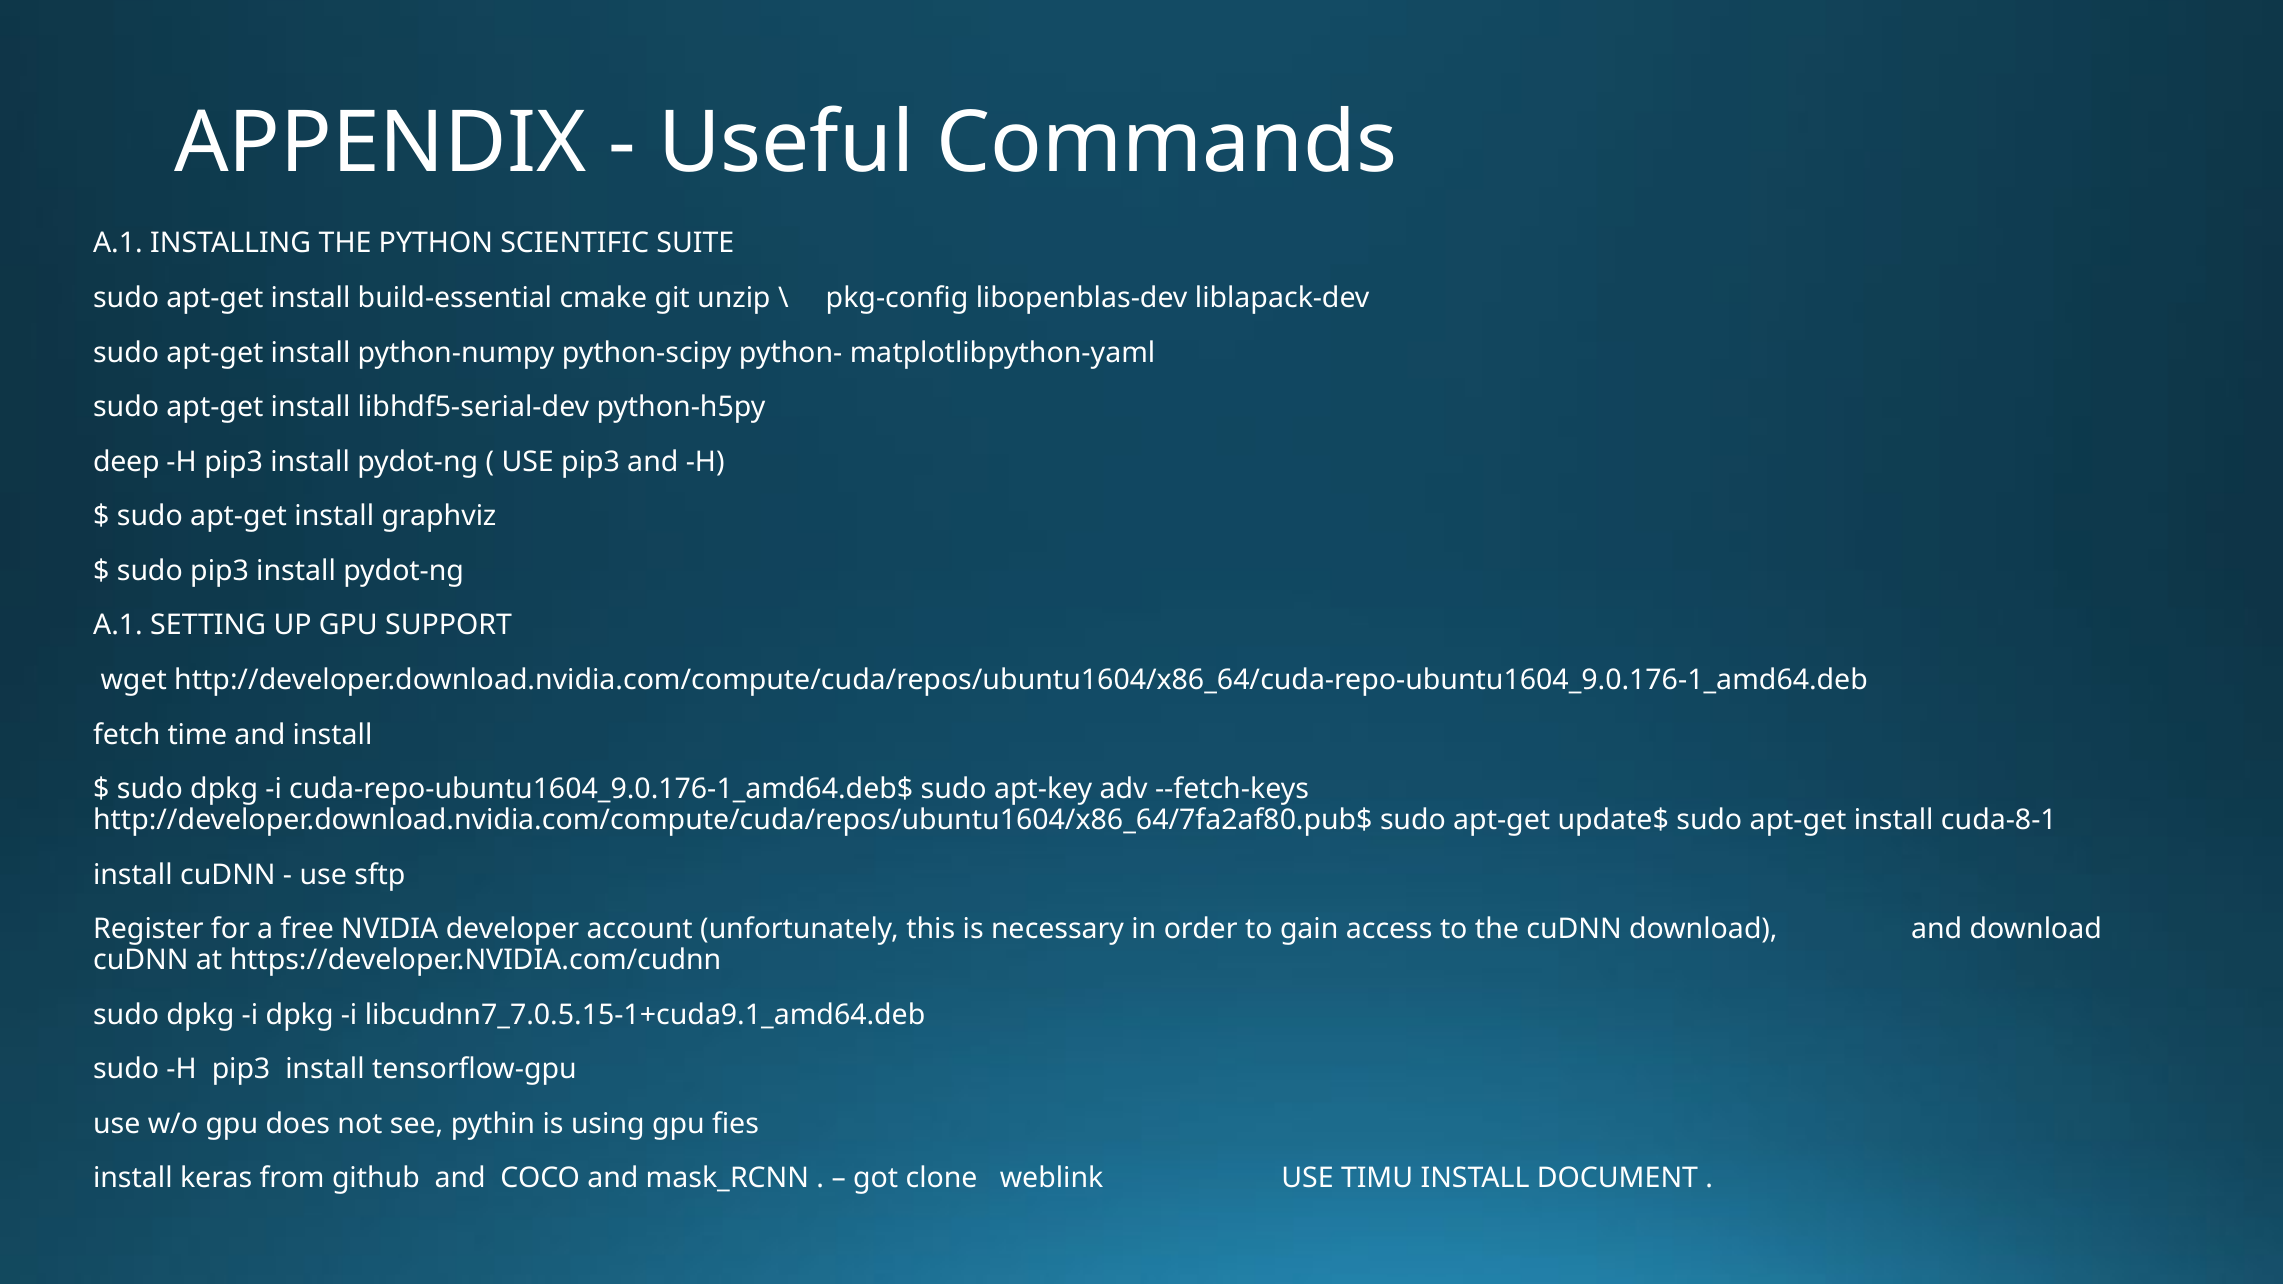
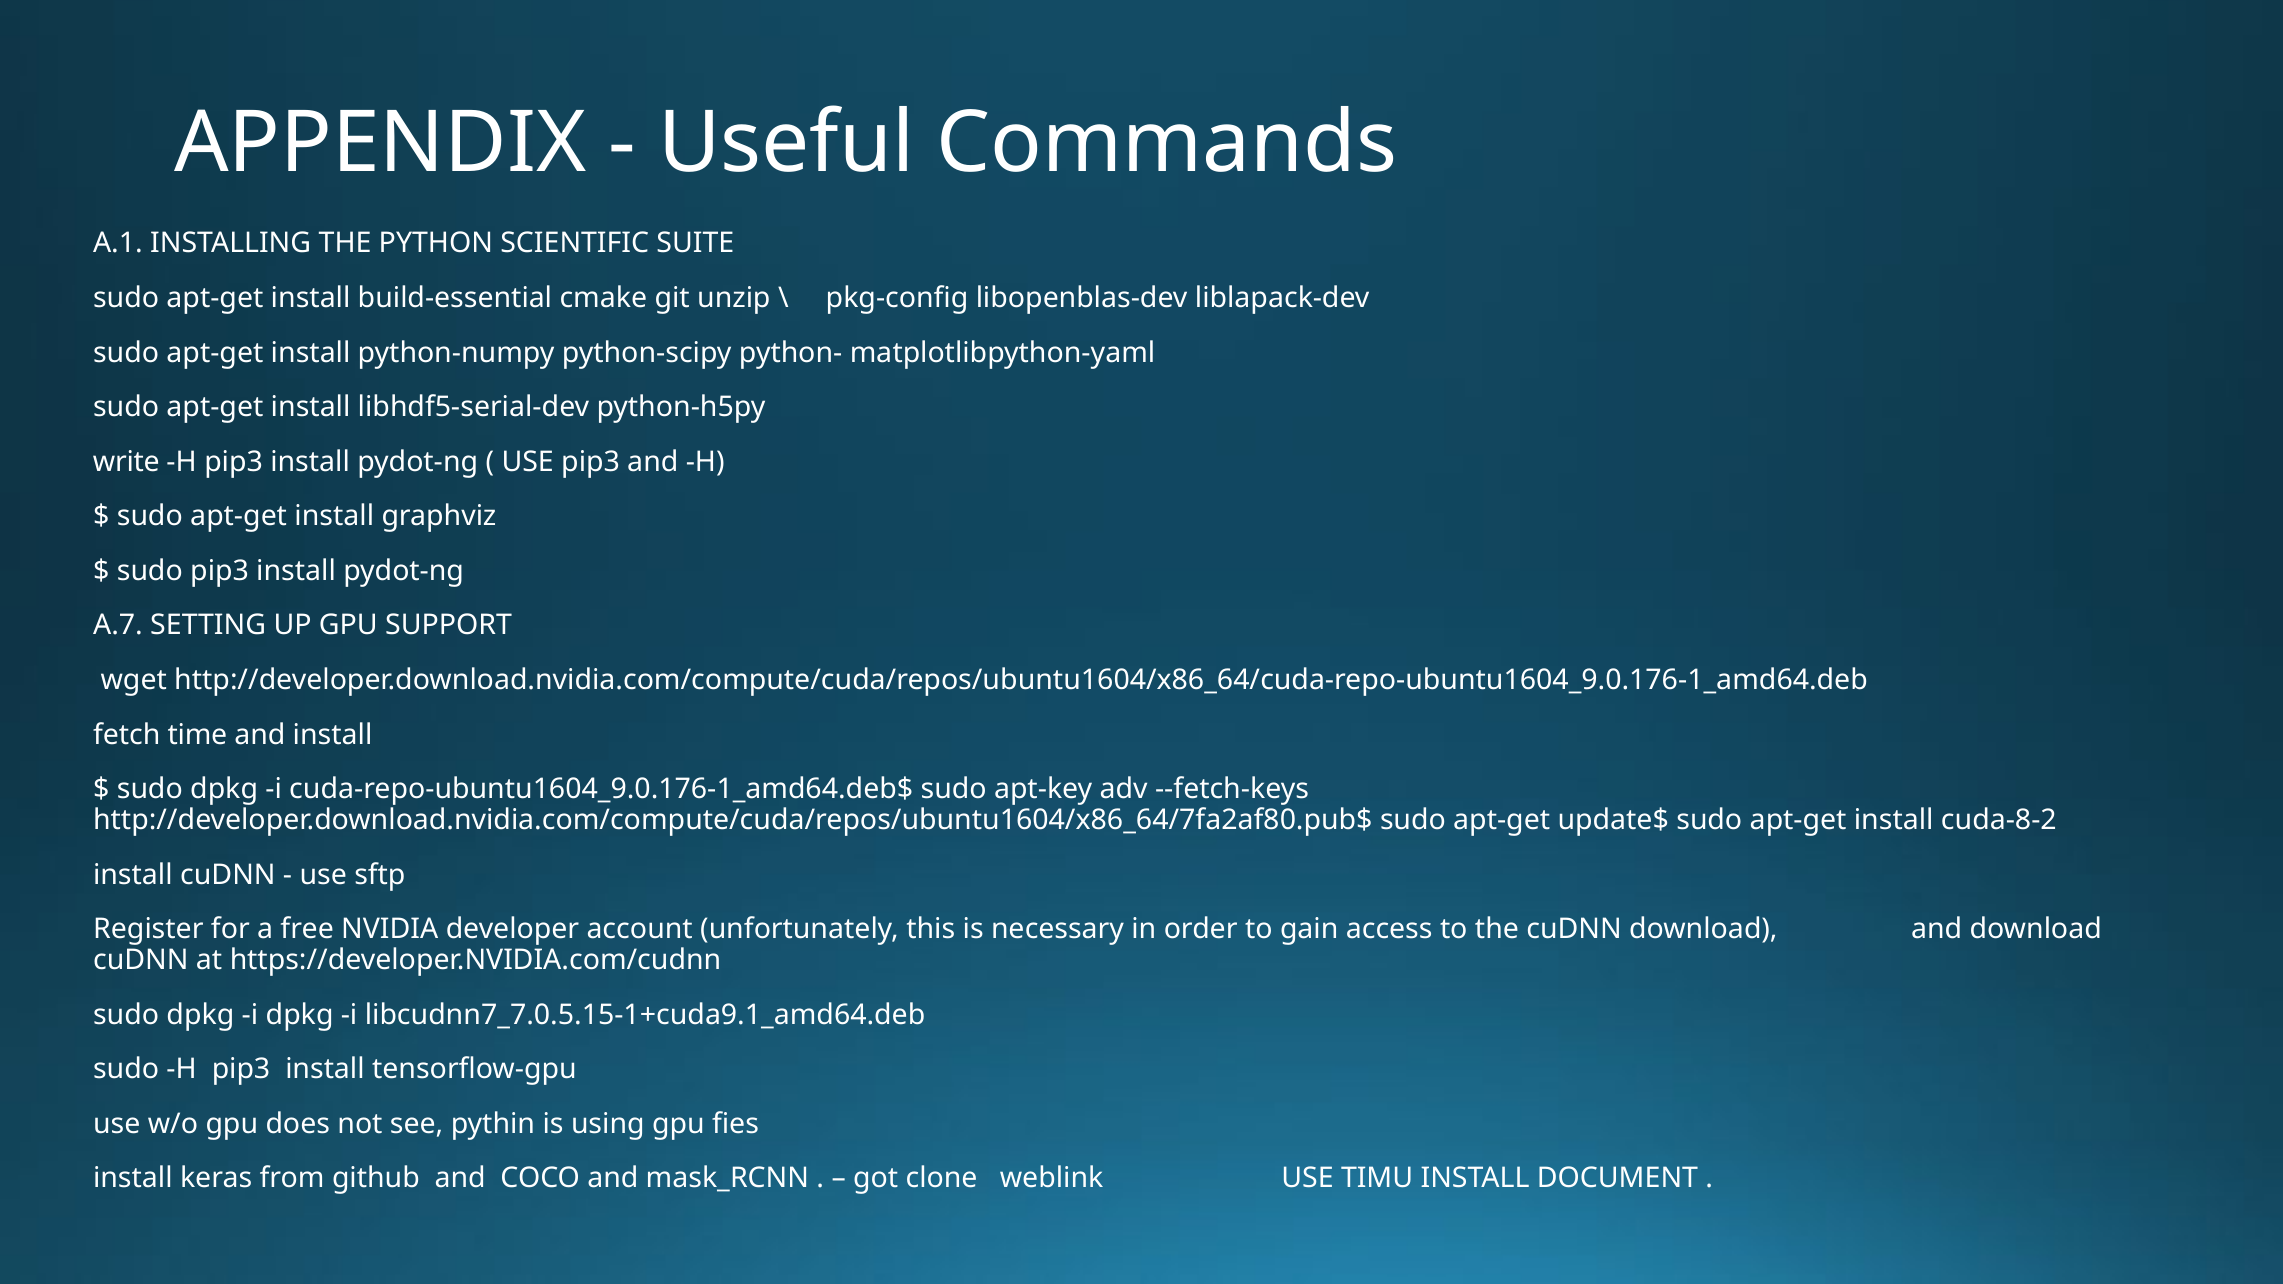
deep: deep -> write
A.1 at (118, 626): A.1 -> A.7
cuda-8-1: cuda-8-1 -> cuda-8-2
